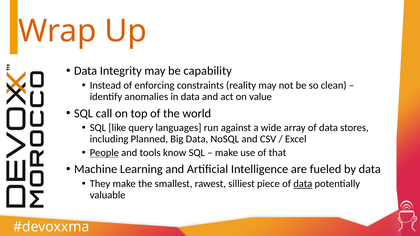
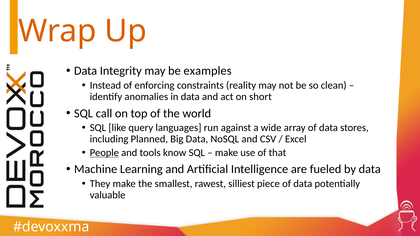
capability: capability -> examples
value: value -> short
data at (303, 184) underline: present -> none
